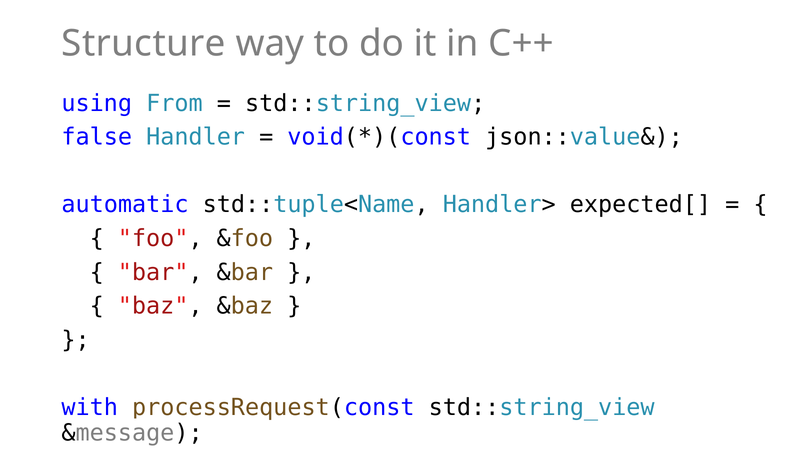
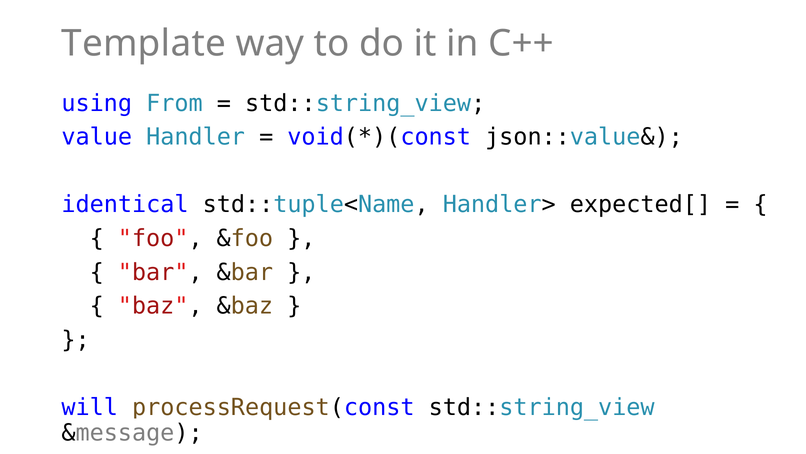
Structure: Structure -> Template
false: false -> value
automatic: automatic -> identical
with: with -> will
